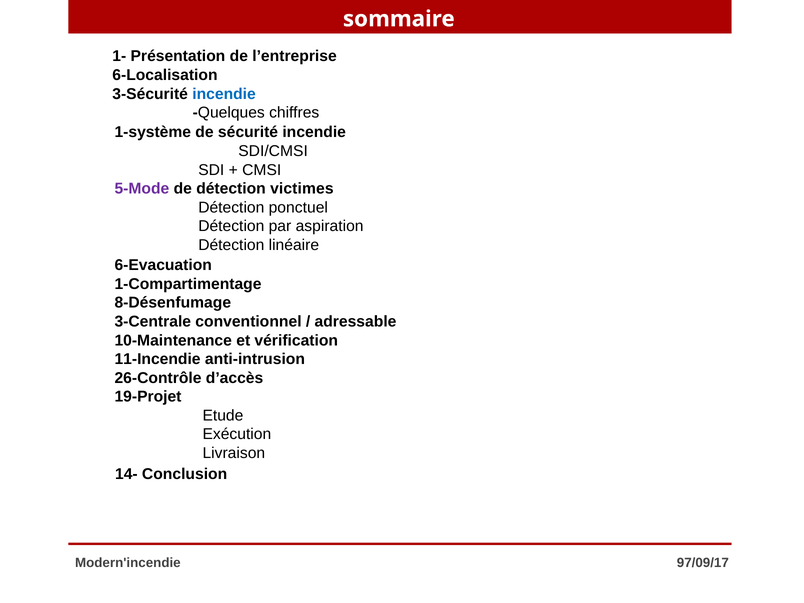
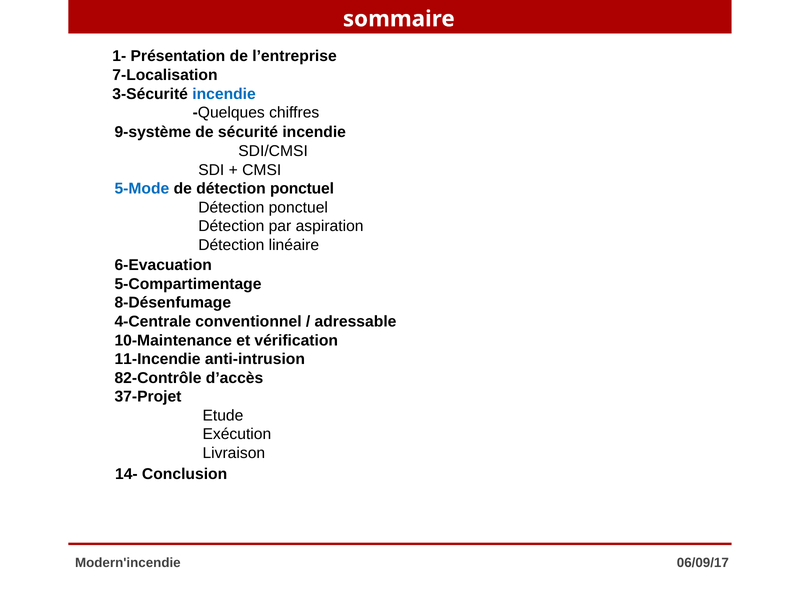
6-Localisation: 6-Localisation -> 7-Localisation
1-système: 1-système -> 9-système
5-Mode colour: purple -> blue
de détection victimes: victimes -> ponctuel
1-Compartimentage: 1-Compartimentage -> 5-Compartimentage
3-Centrale: 3-Centrale -> 4-Centrale
26-Contrôle: 26-Contrôle -> 82-Contrôle
19-Projet: 19-Projet -> 37-Projet
97/09/17: 97/09/17 -> 06/09/17
